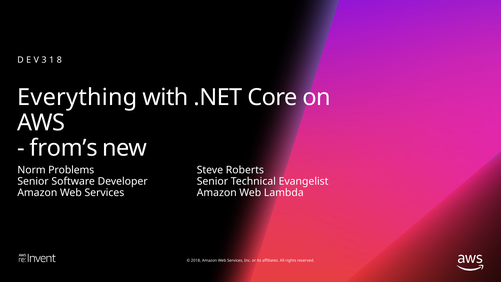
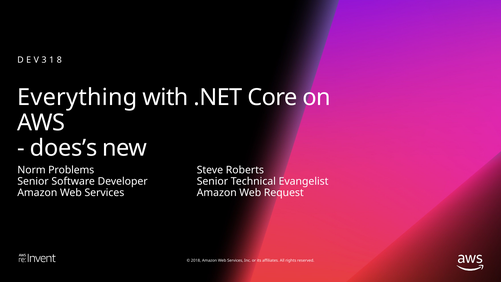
from’s: from’s -> does’s
Lambda: Lambda -> Request
